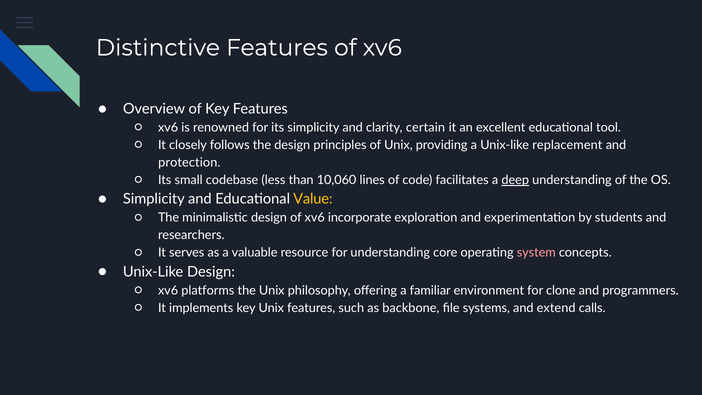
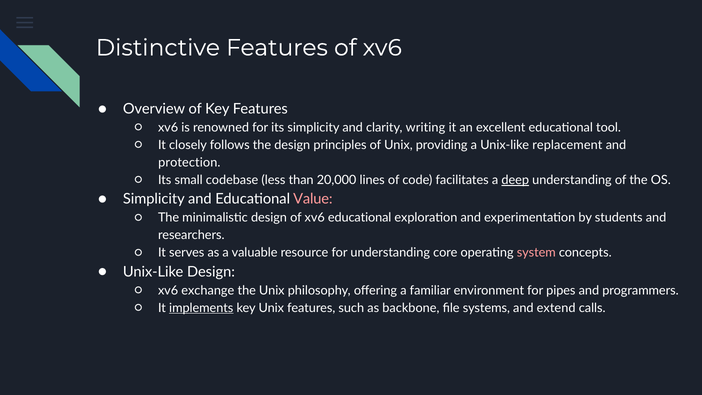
certain: certain -> writing
10,060: 10,060 -> 20,000
Value colour: yellow -> pink
xv6 incorporate: incorporate -> educational
platforms: platforms -> exchange
clone: clone -> pipes
implements underline: none -> present
